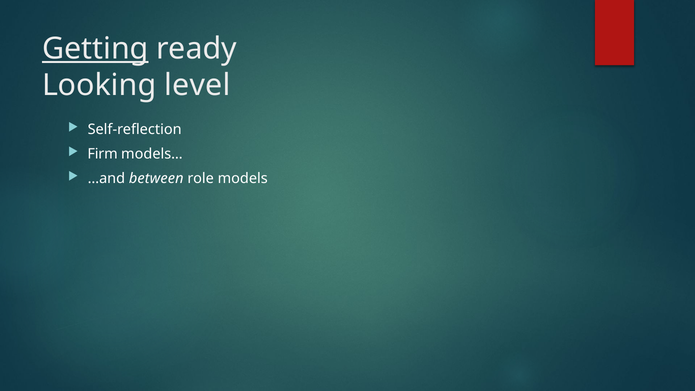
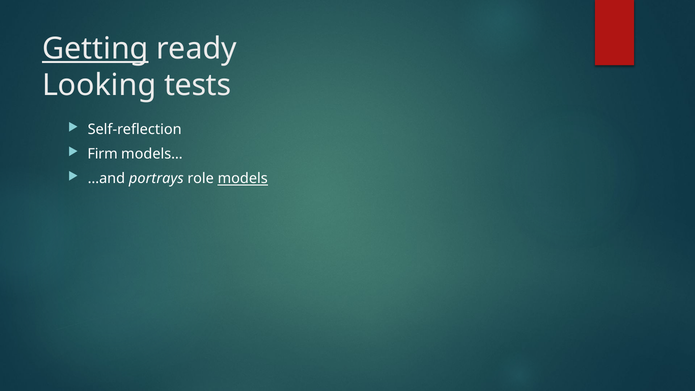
level: level -> tests
between: between -> portrays
models underline: none -> present
